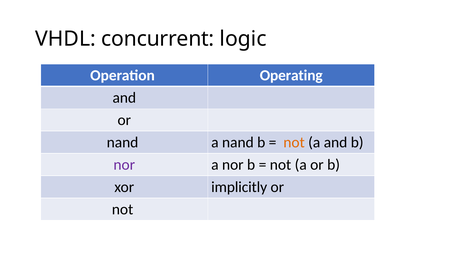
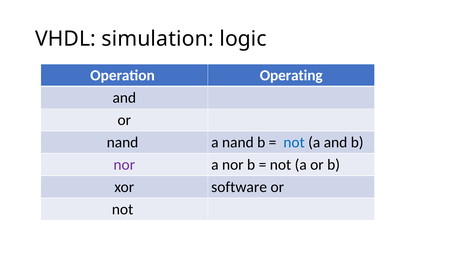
concurrent: concurrent -> simulation
not at (294, 142) colour: orange -> blue
implicitly: implicitly -> software
